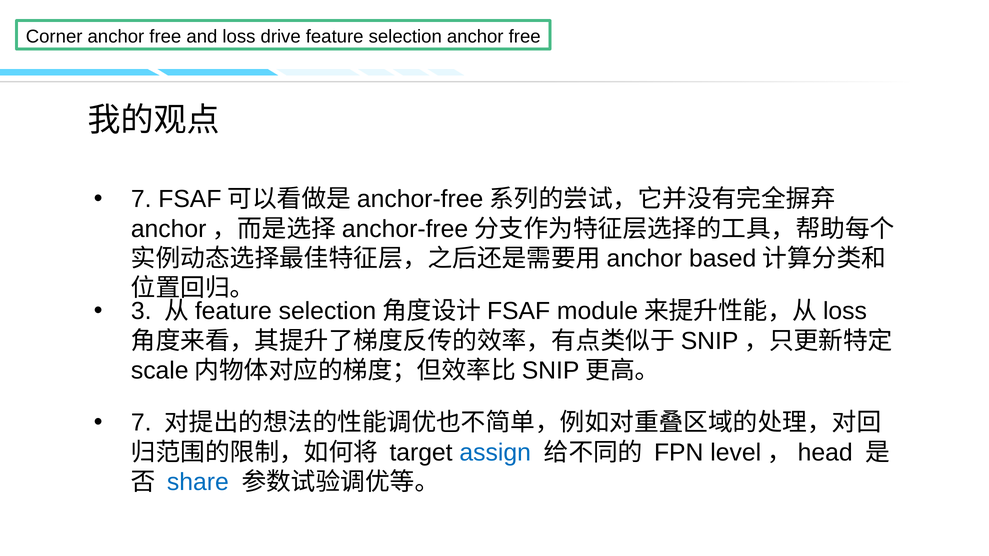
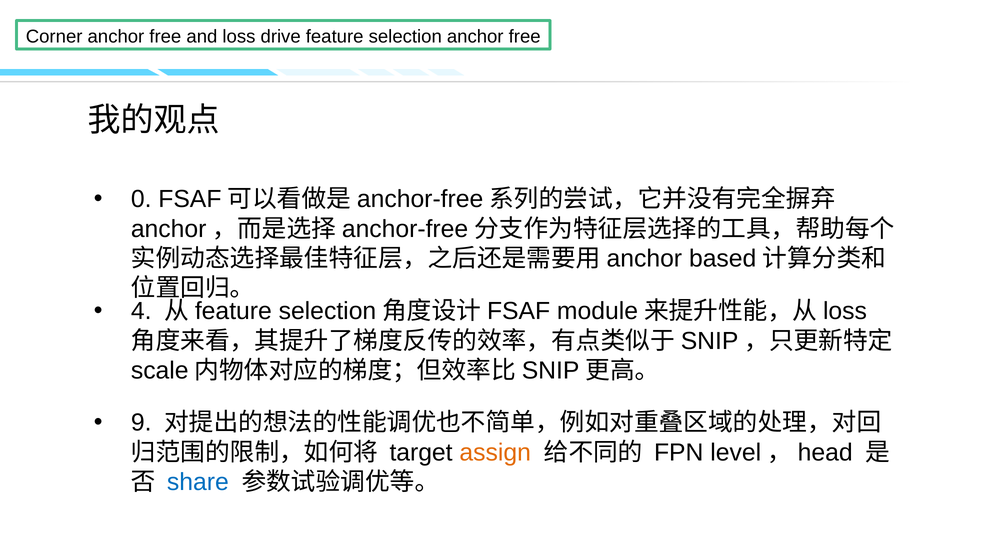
7 at (141, 199): 7 -> 0
3: 3 -> 4
7 at (141, 423): 7 -> 9
assign colour: blue -> orange
